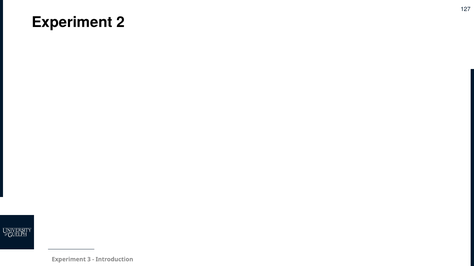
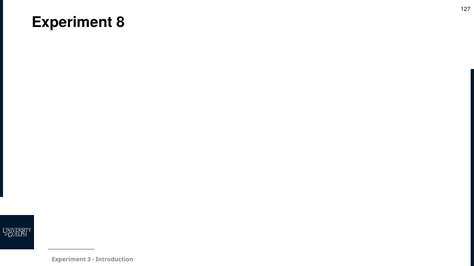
2: 2 -> 8
